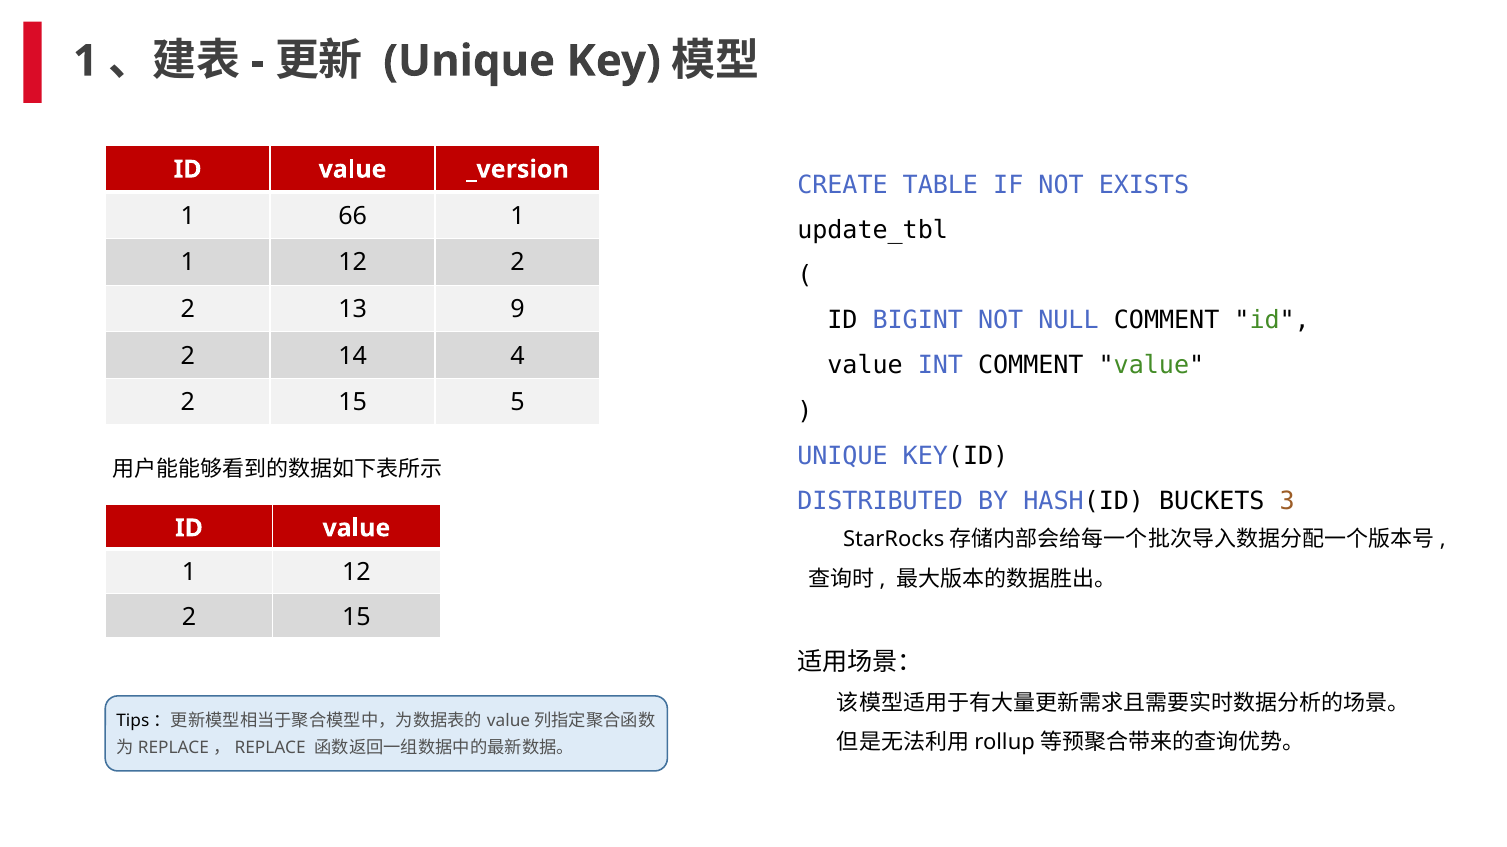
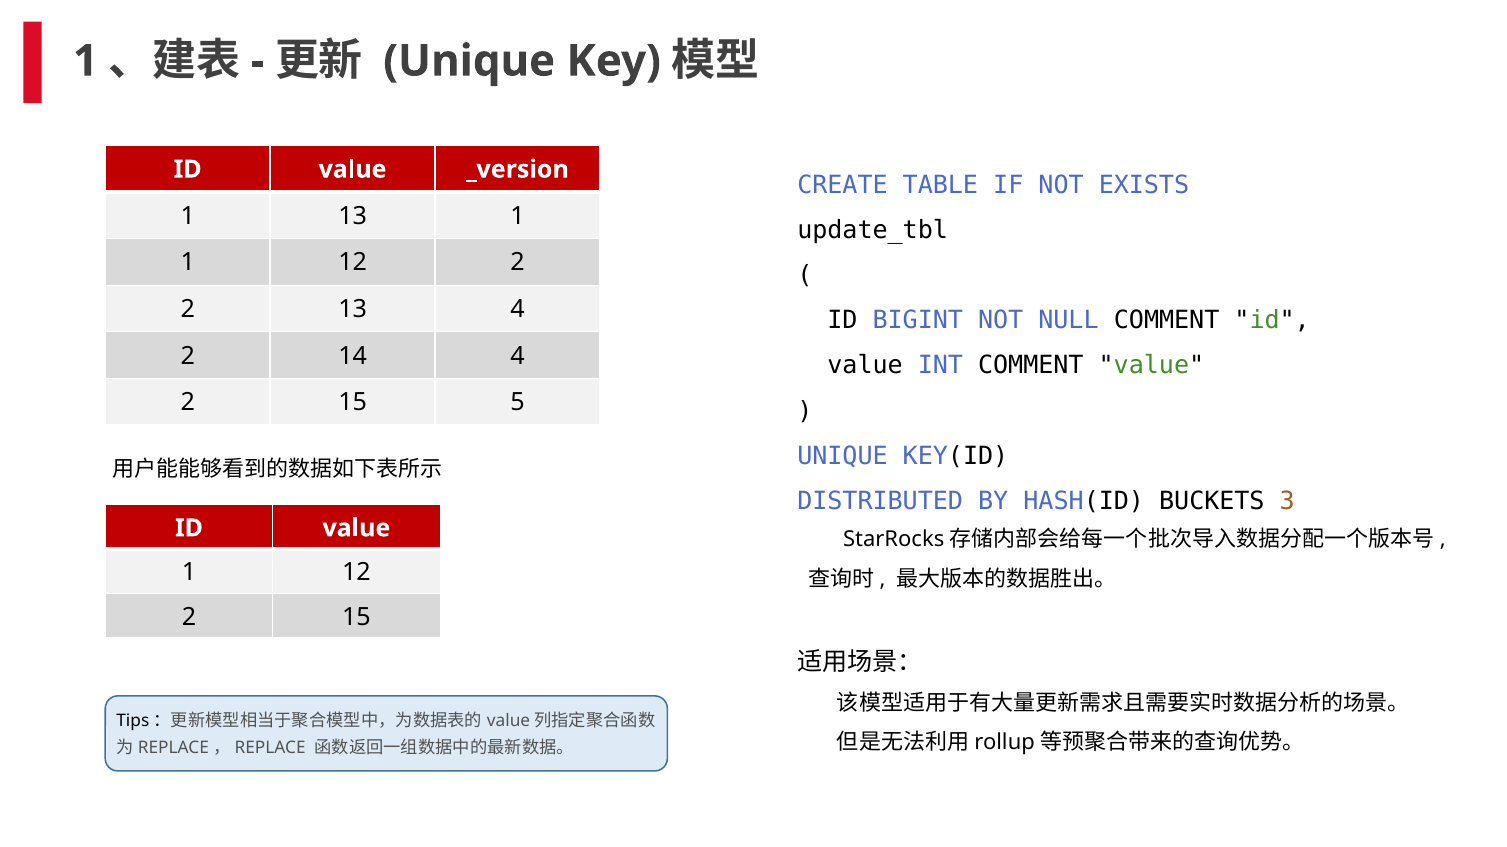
1 66: 66 -> 13
13 9: 9 -> 4
